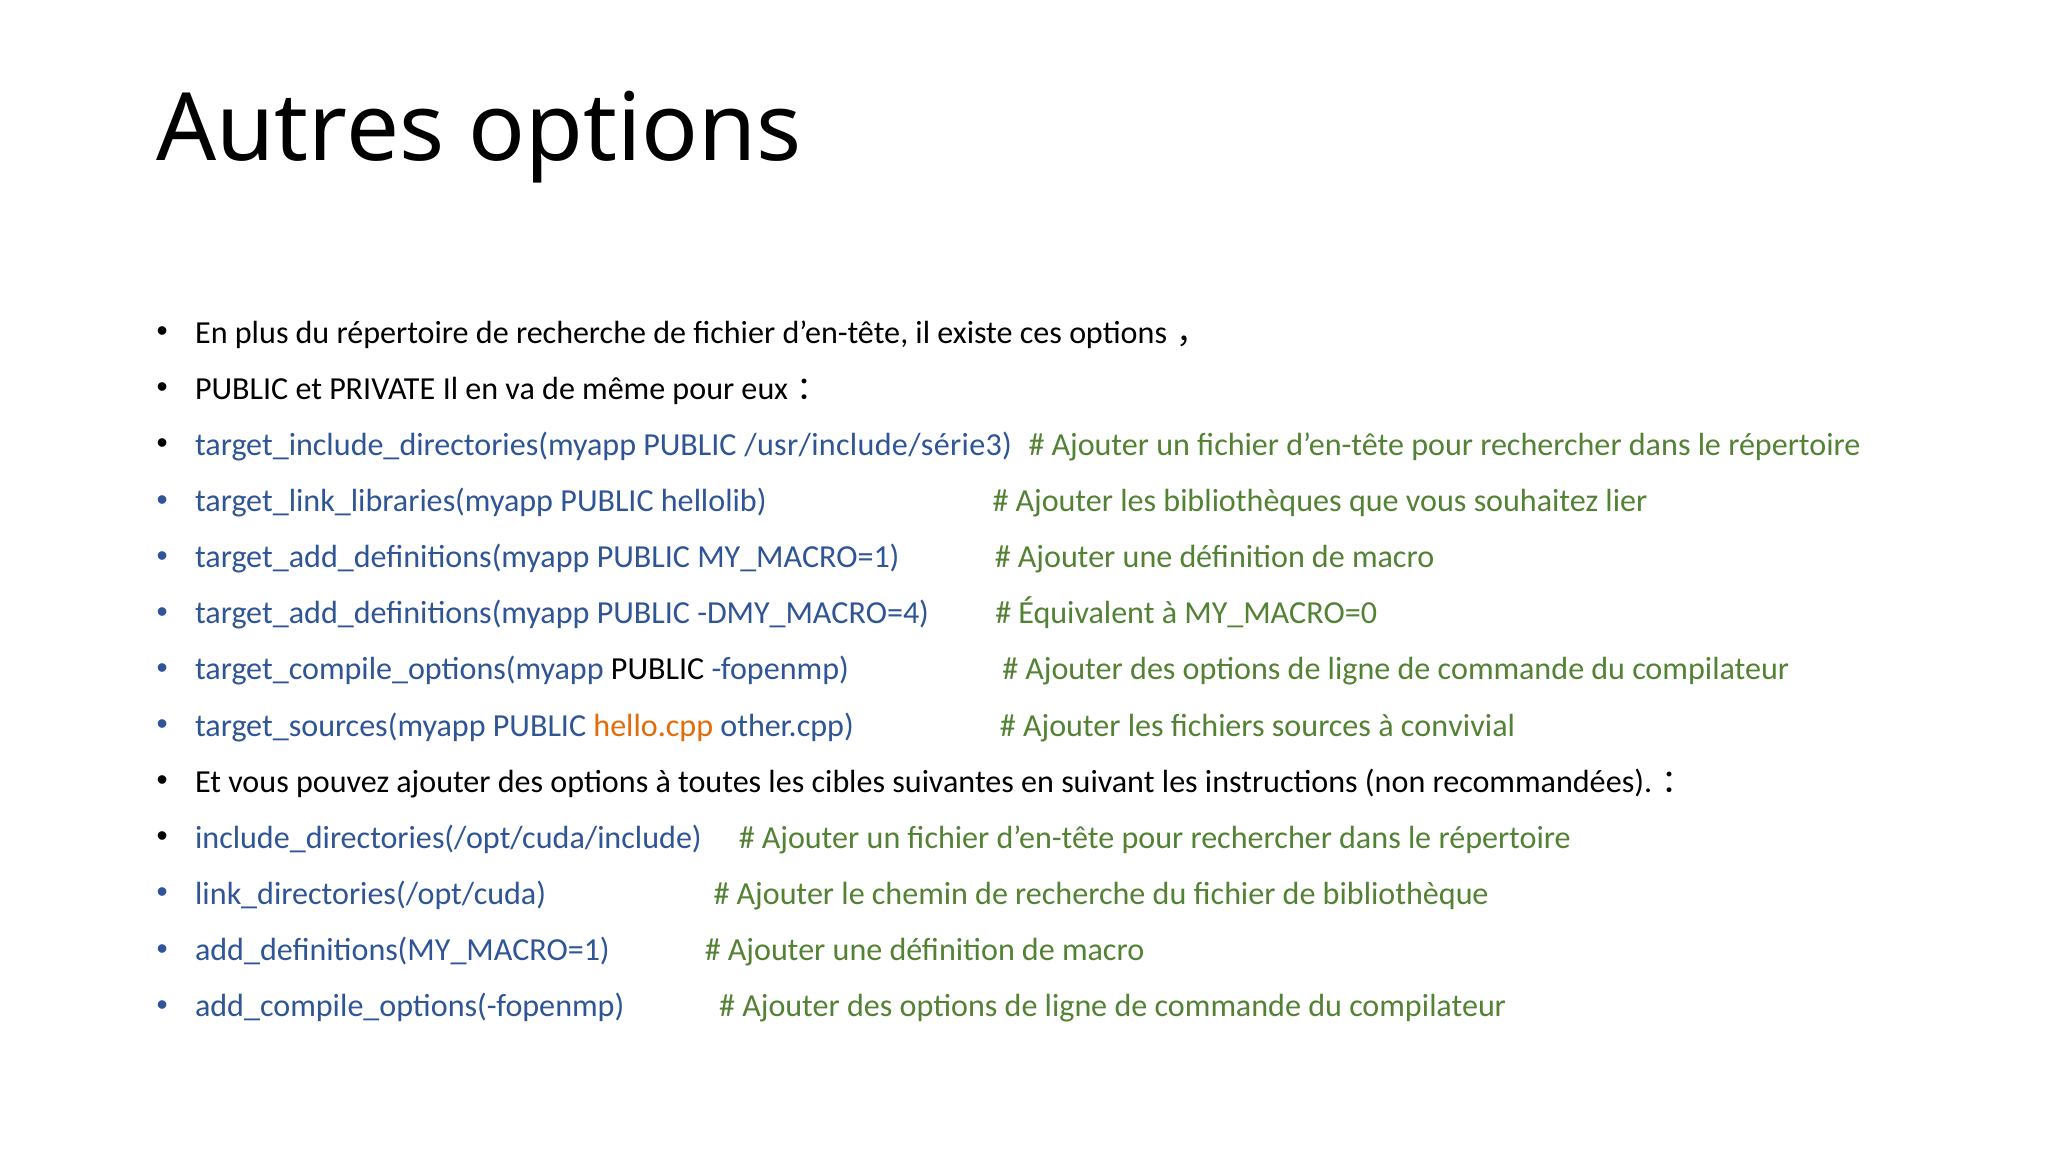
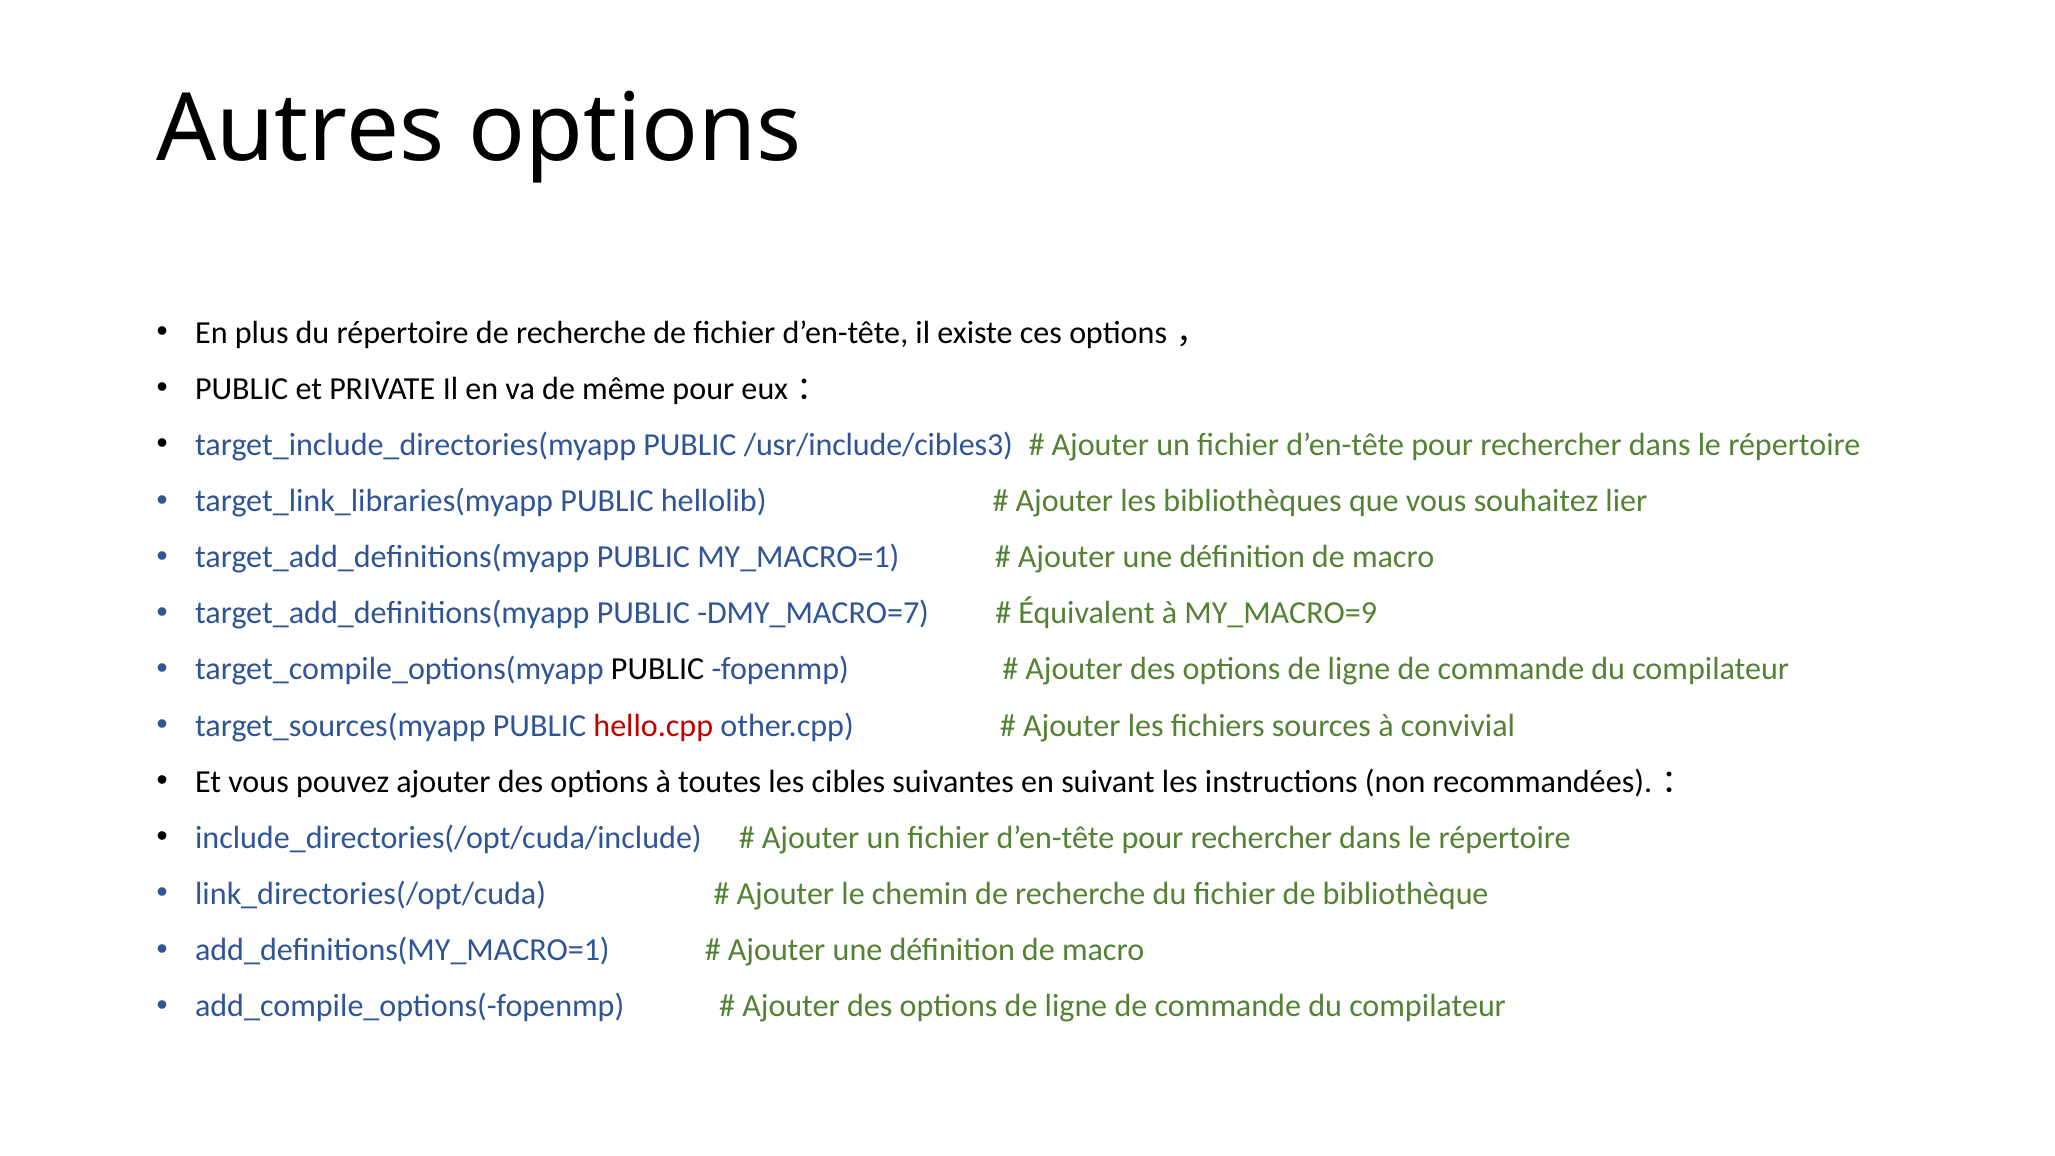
/usr/include/série3: /usr/include/série3 -> /usr/include/cibles3
DMY_MACRO=4: DMY_MACRO=4 -> DMY_MACRO=7
MY_MACRO=0: MY_MACRO=0 -> MY_MACRO=9
hello.cpp colour: orange -> red
